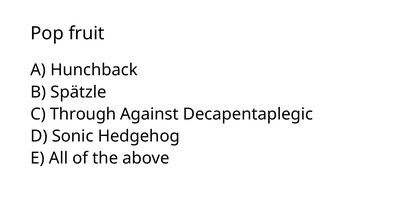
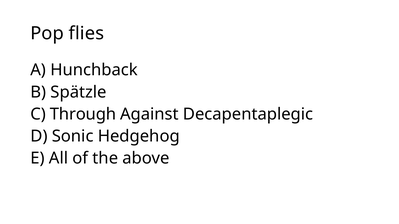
fruit: fruit -> flies
